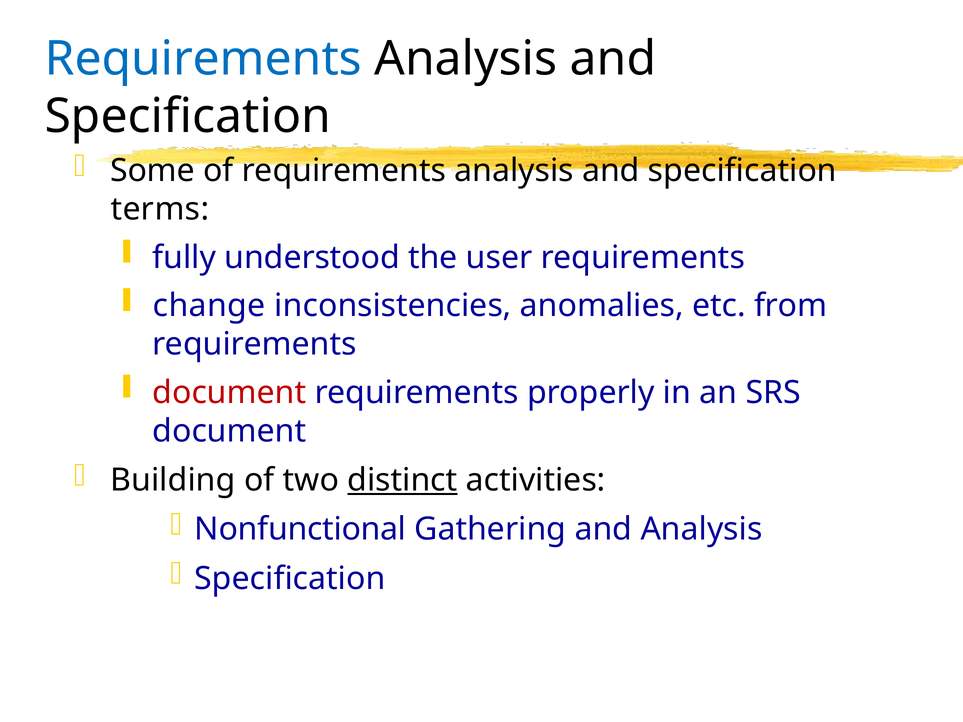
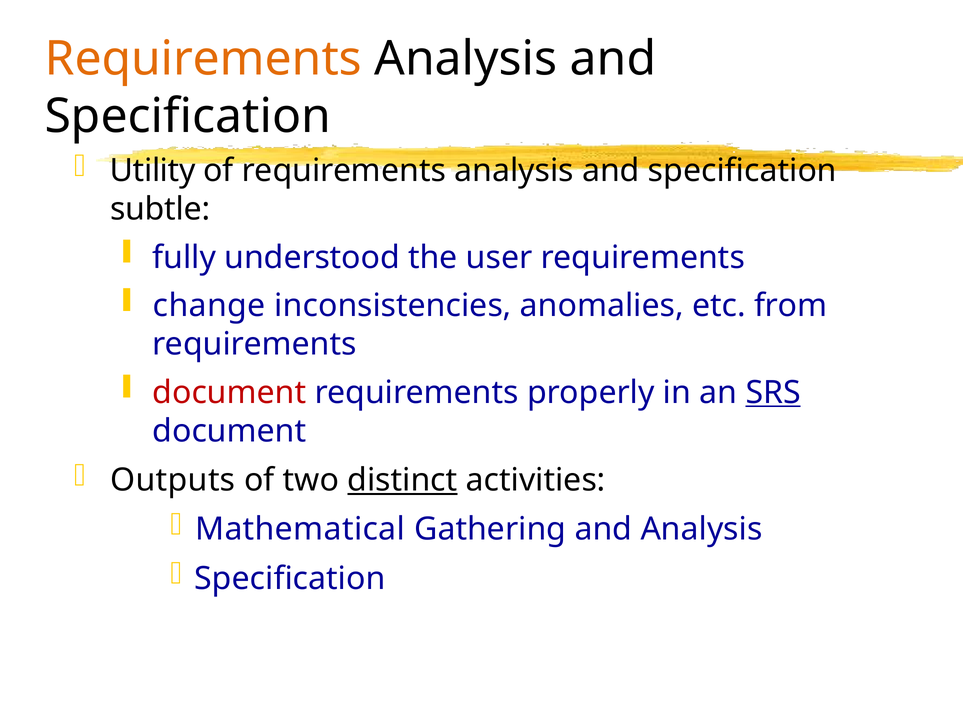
Requirements at (203, 59) colour: blue -> orange
Some: Some -> Utility
terms: terms -> subtle
SRS underline: none -> present
Building: Building -> Outputs
Nonfunctional: Nonfunctional -> Mathematical
